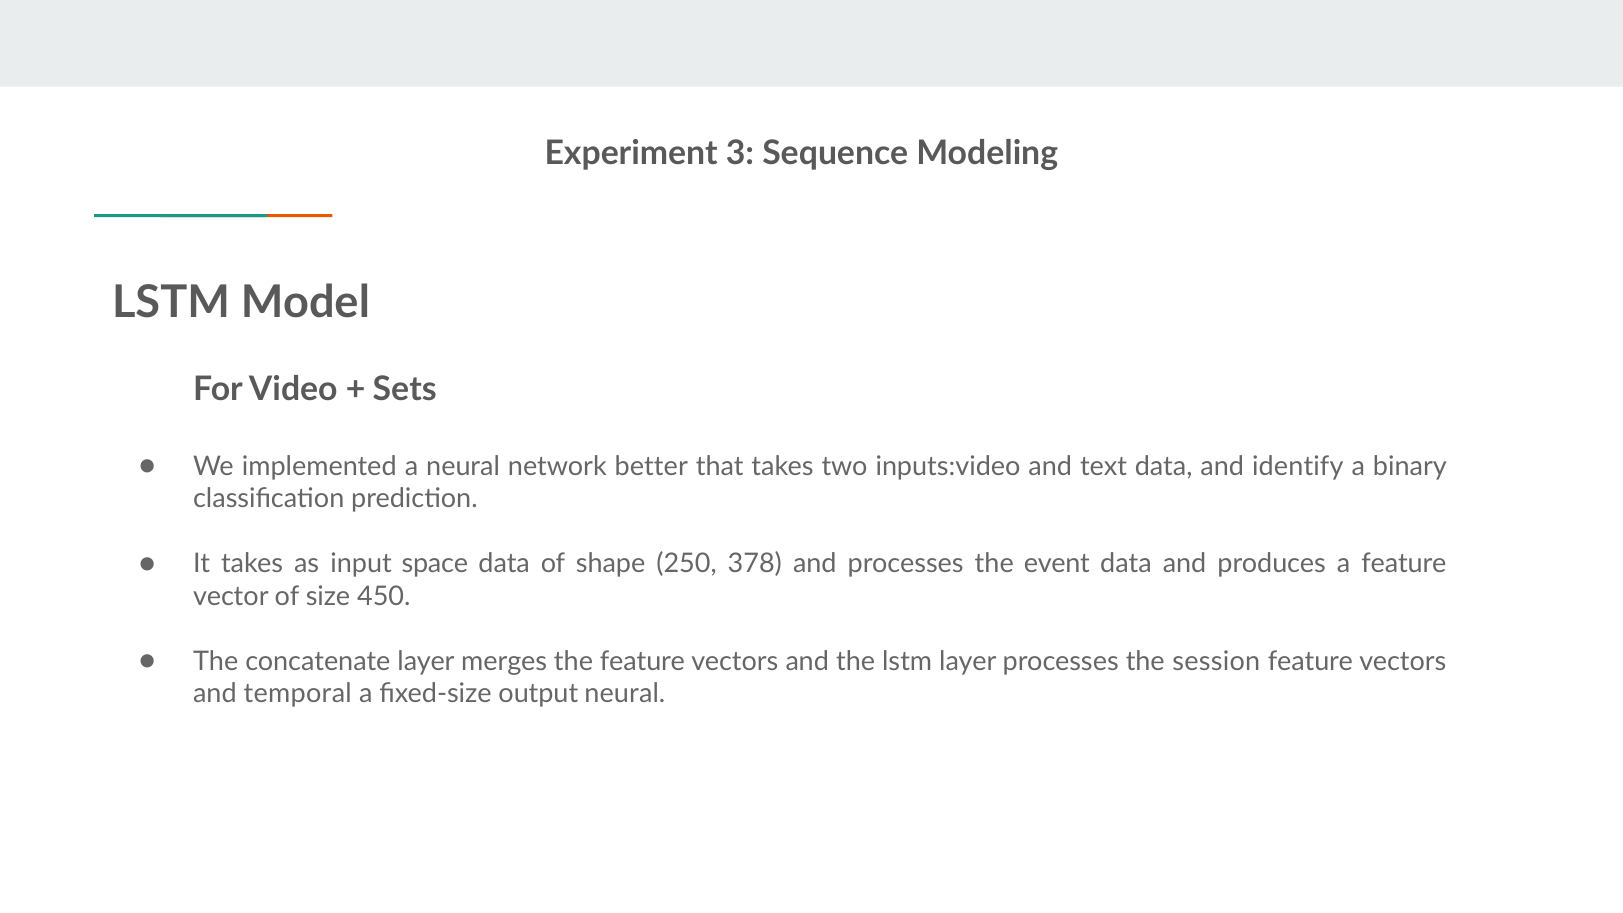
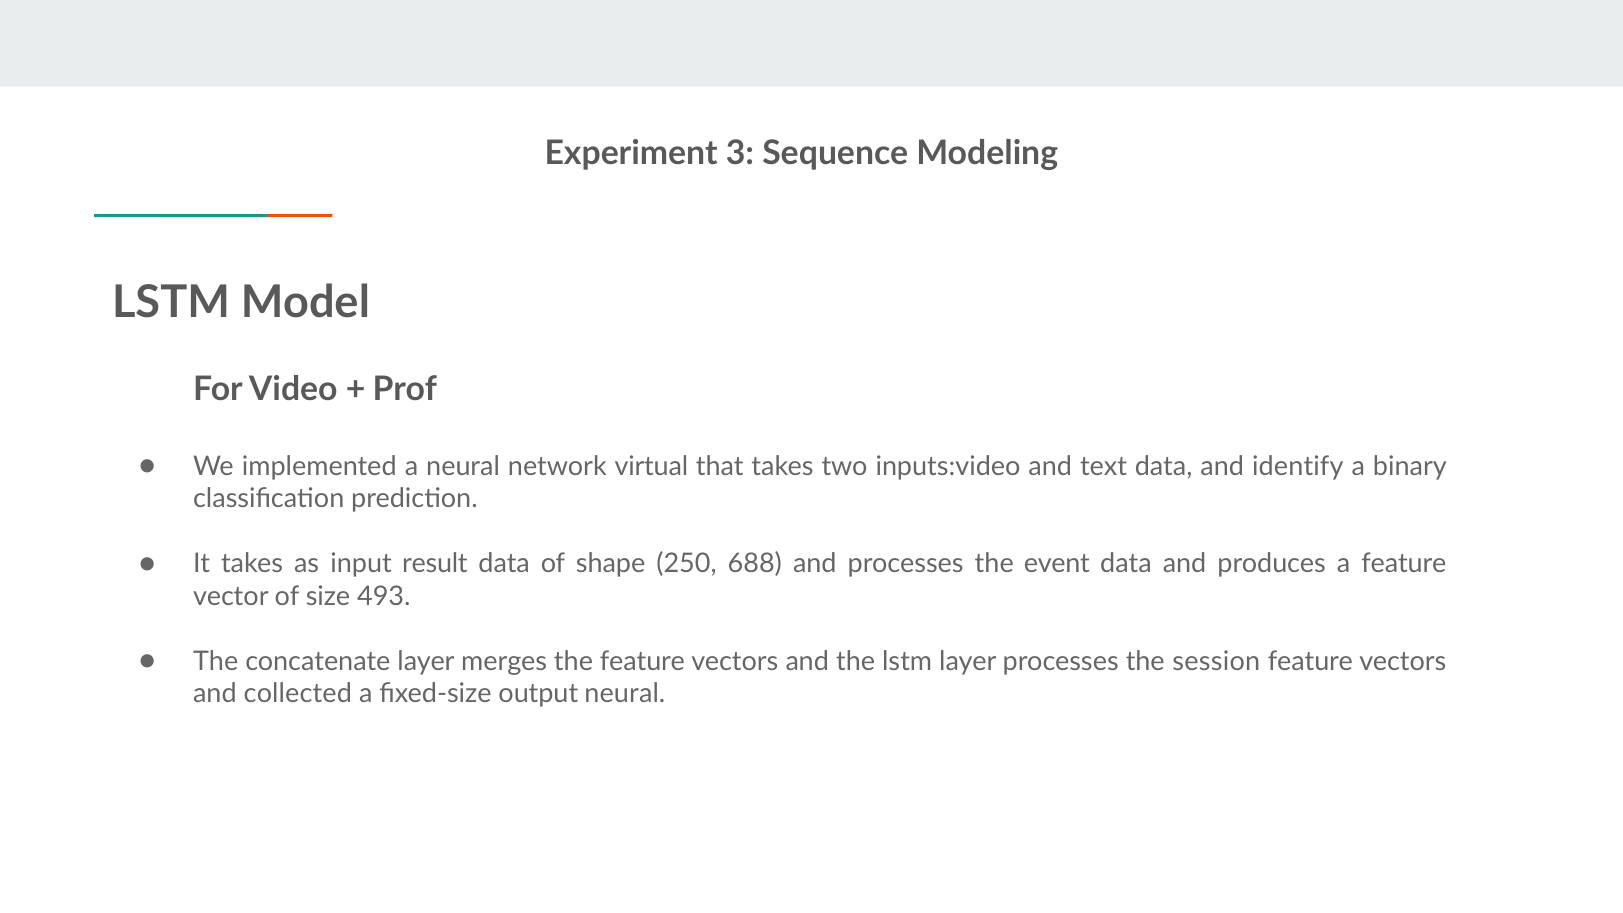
Sets: Sets -> Prof
better: better -> virtual
space: space -> result
378: 378 -> 688
450: 450 -> 493
temporal: temporal -> collected
